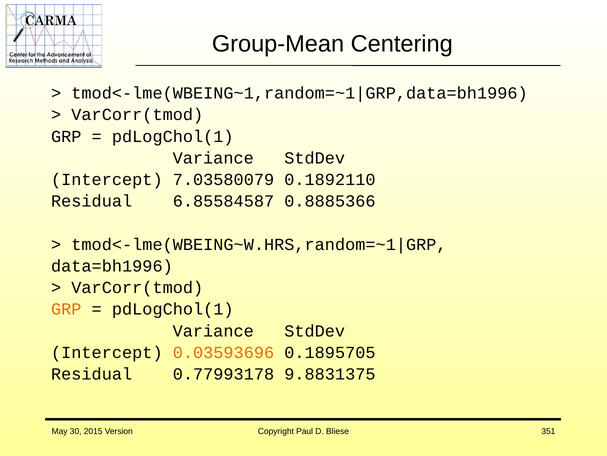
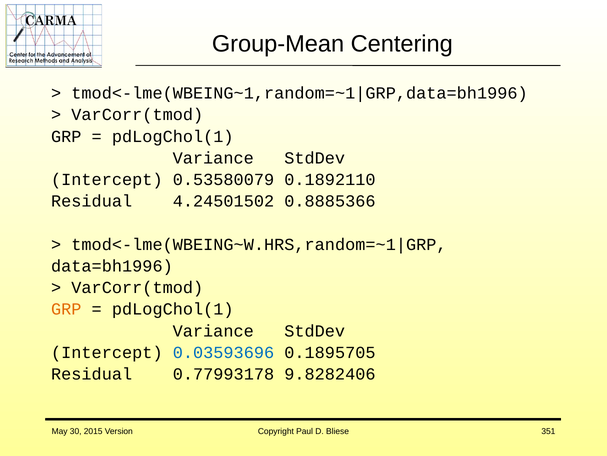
7.03580079: 7.03580079 -> 0.53580079
6.85584587: 6.85584587 -> 4.24501502
0.03593696 colour: orange -> blue
9.8831375: 9.8831375 -> 9.8282406
